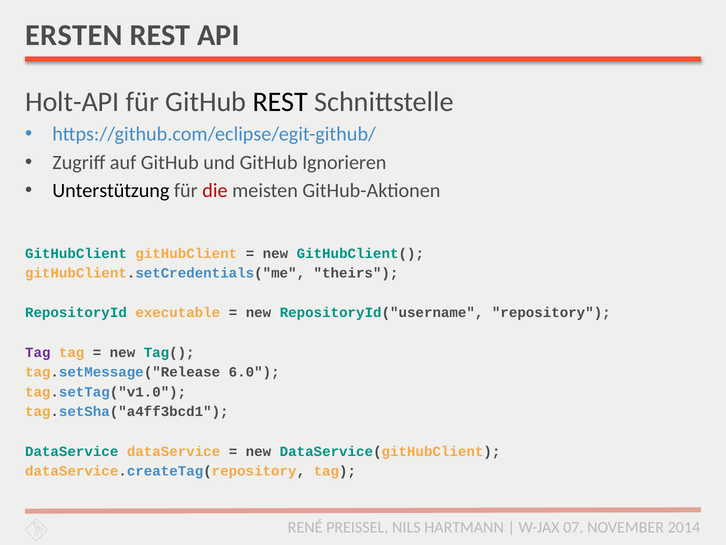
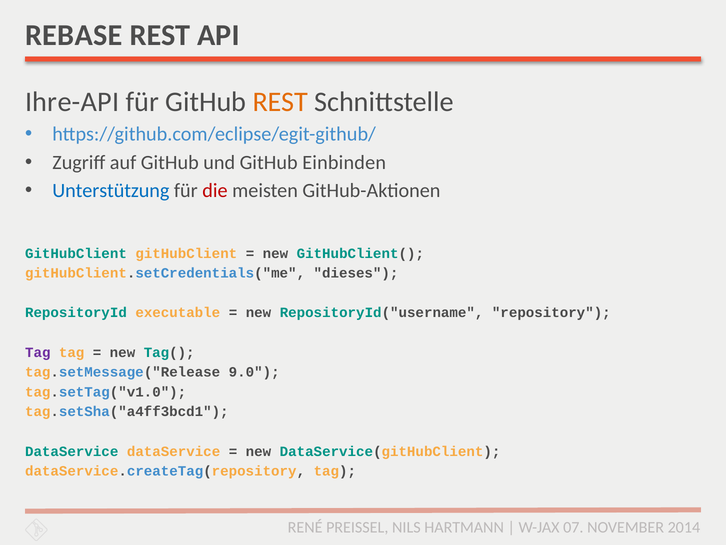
ERSTEN: ERSTEN -> REBASE
Holt-API: Holt-API -> Ihre-API
REST at (280, 102) colour: black -> orange
Ignorieren: Ignorieren -> Einbinden
Unterstützung colour: black -> blue
theirs: theirs -> dieses
6.0: 6.0 -> 9.0
